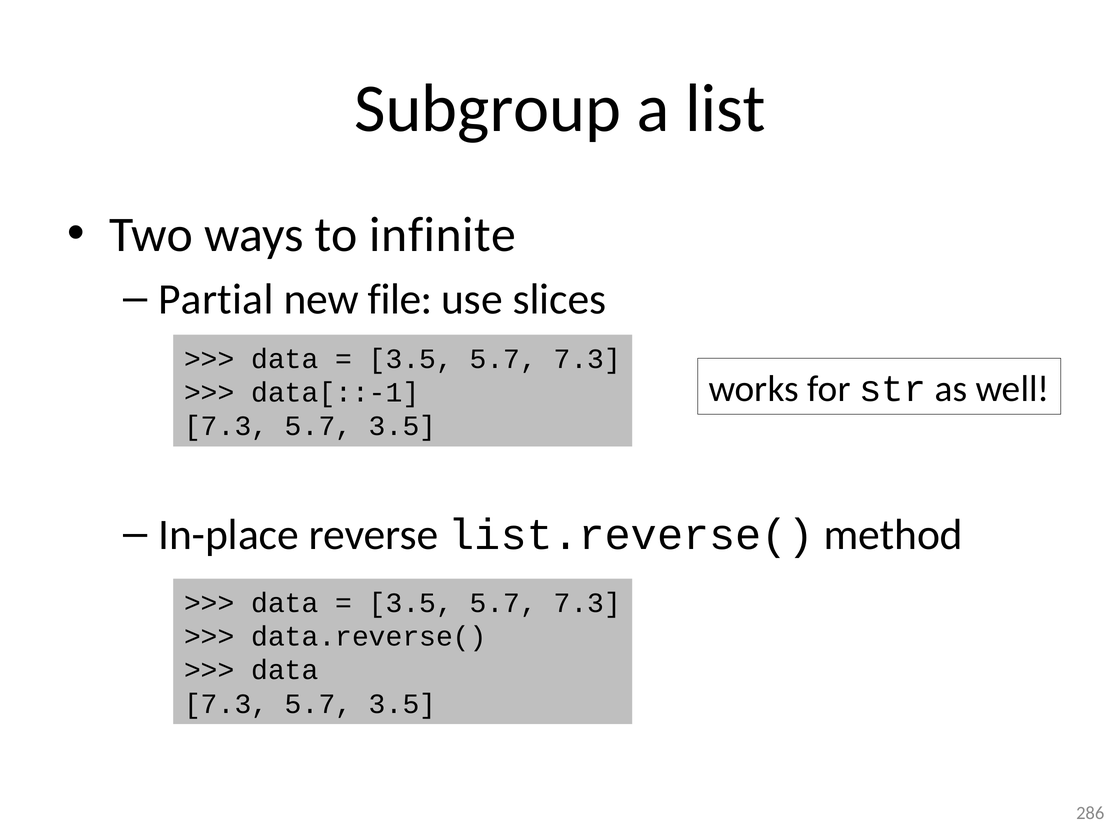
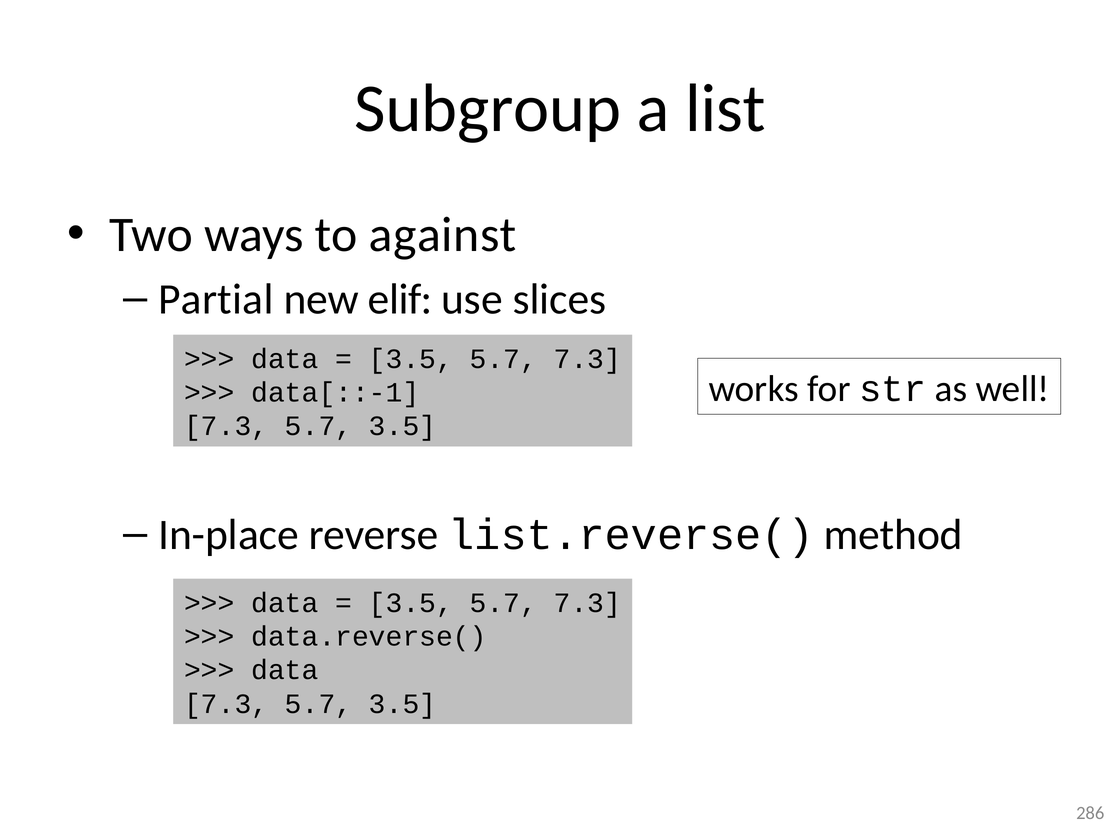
infinite: infinite -> against
file: file -> elif
